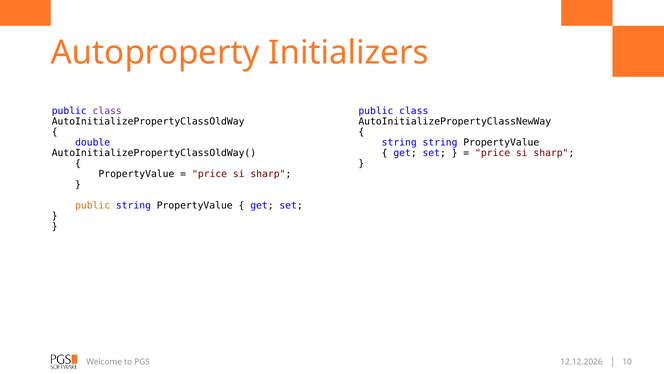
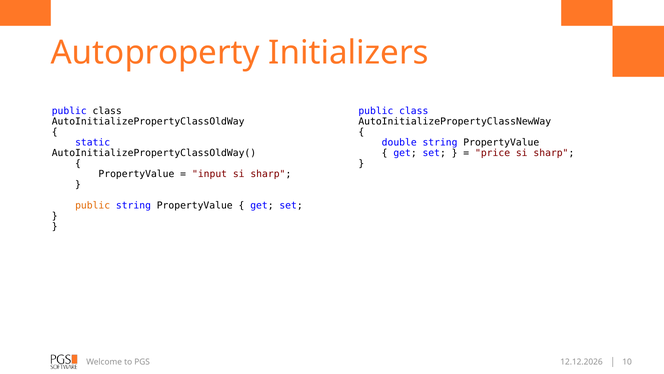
class at (107, 111) colour: purple -> black
double: double -> static
string at (399, 142): string -> double
price at (210, 174): price -> input
